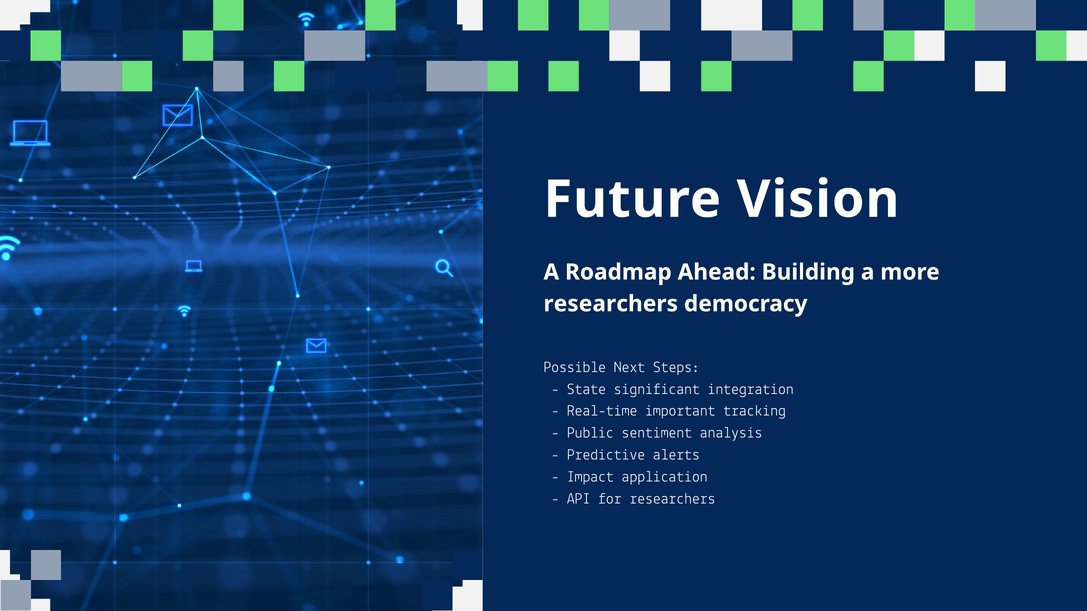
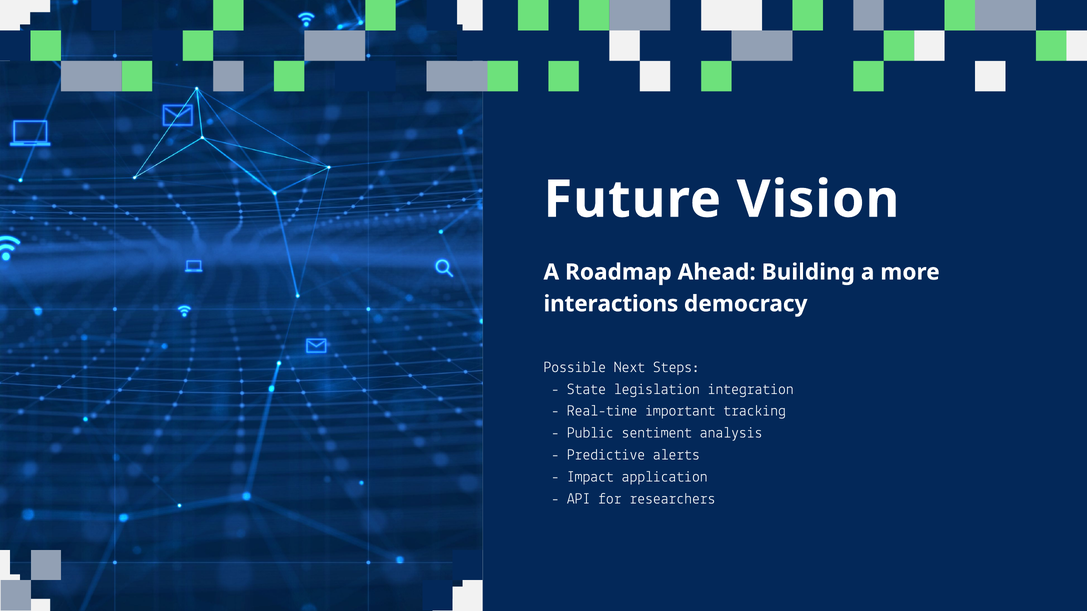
researchers at (611, 304): researchers -> interactions
significant: significant -> legislation
